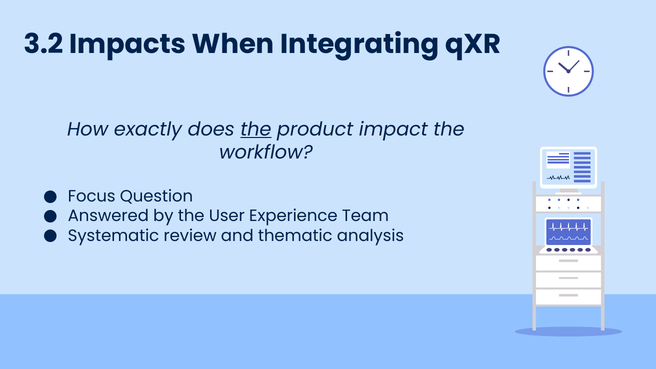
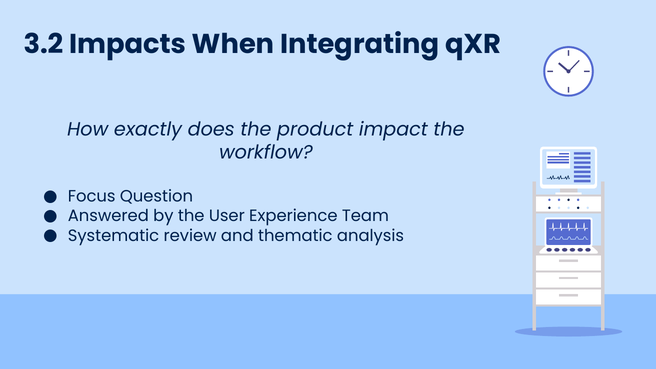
the at (256, 129) underline: present -> none
